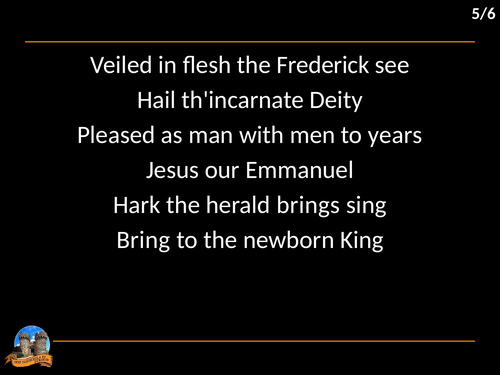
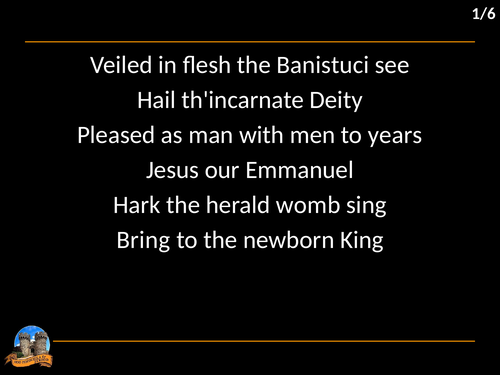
5/6: 5/6 -> 1/6
Frederick: Frederick -> Banistuci
brings: brings -> womb
